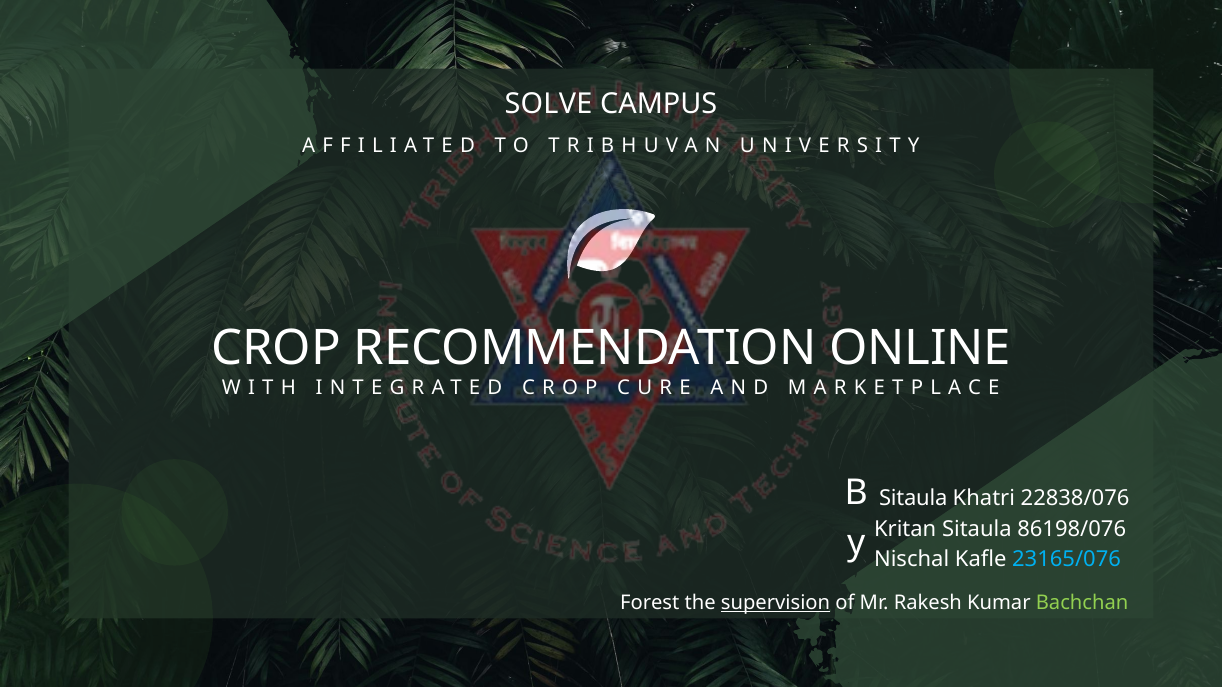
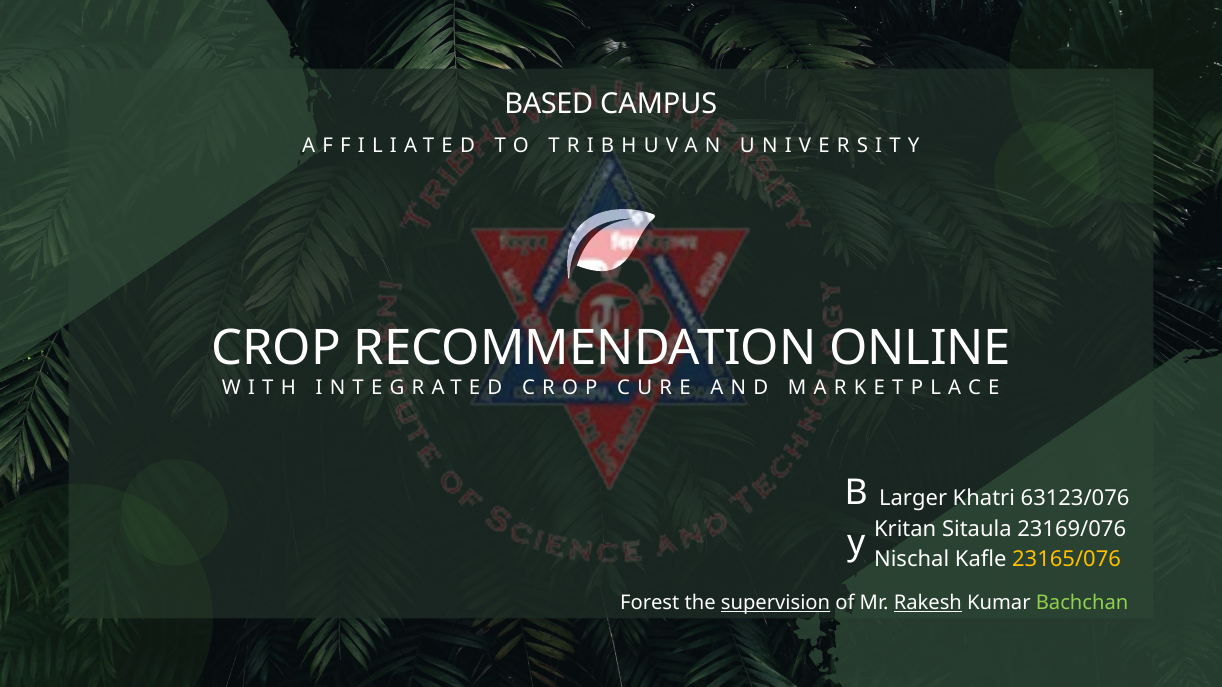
SOLVE: SOLVE -> BASED
Sitaula at (913, 498): Sitaula -> Larger
22838/076: 22838/076 -> 63123/076
86198/076: 86198/076 -> 23169/076
23165/076 colour: light blue -> yellow
Rakesh underline: none -> present
